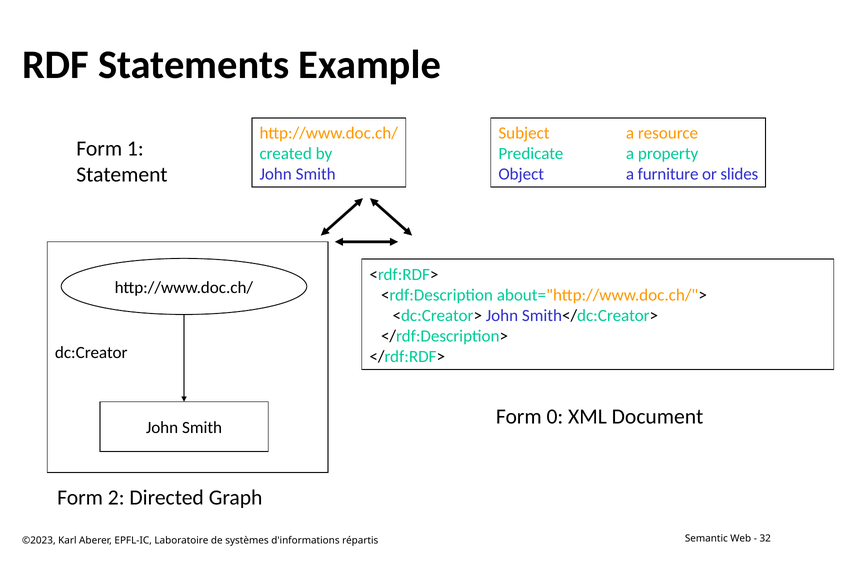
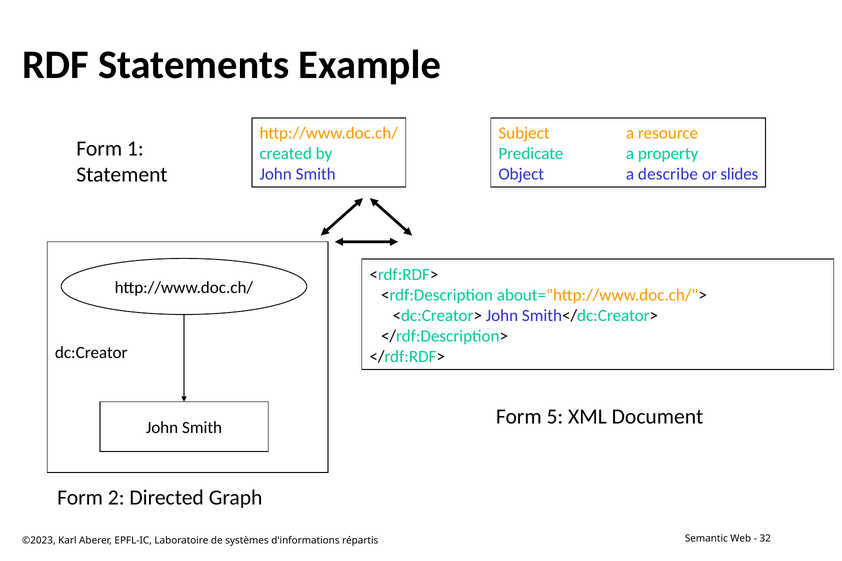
furniture: furniture -> describe
0: 0 -> 5
